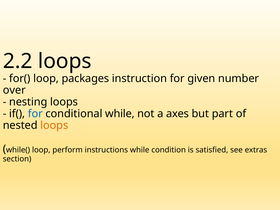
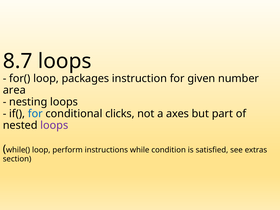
2.2: 2.2 -> 8.7
over: over -> area
conditional while: while -> clicks
loops at (54, 125) colour: orange -> purple
